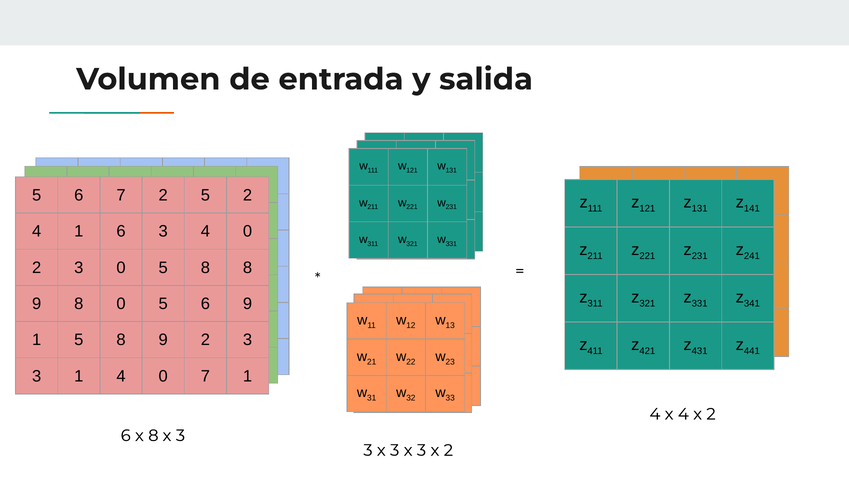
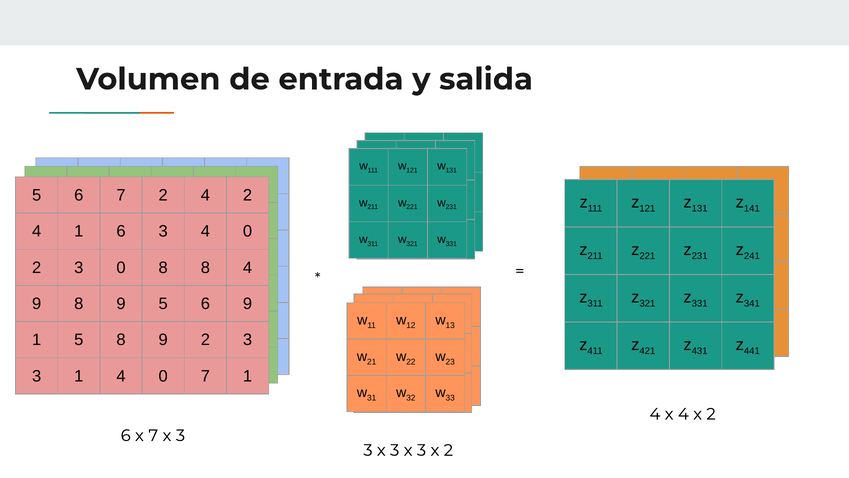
7 2 5: 5 -> 4
3 0 5: 5 -> 8
8 8: 8 -> 4
9 8 0: 0 -> 9
x 8: 8 -> 7
